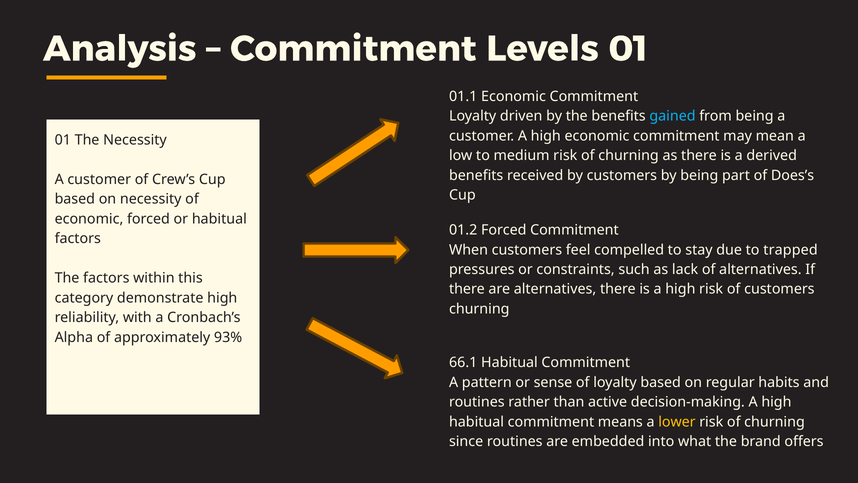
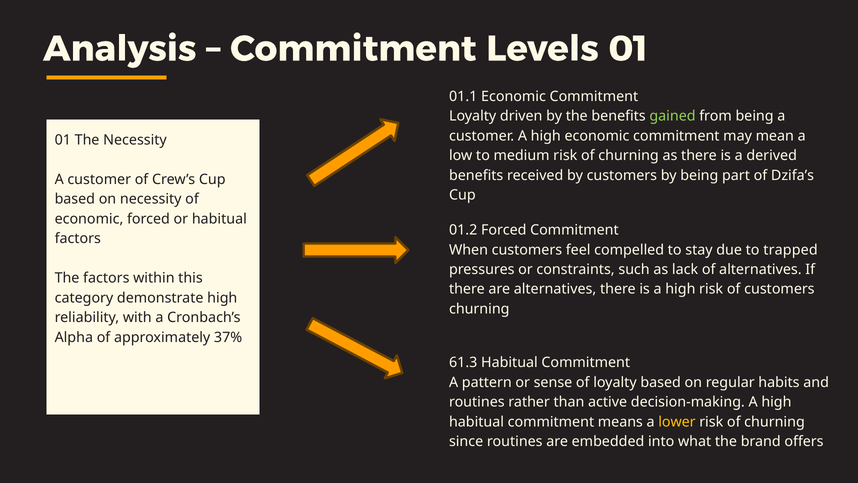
gained colour: light blue -> light green
Does’s: Does’s -> Dzifa’s
93%: 93% -> 37%
66.1: 66.1 -> 61.3
